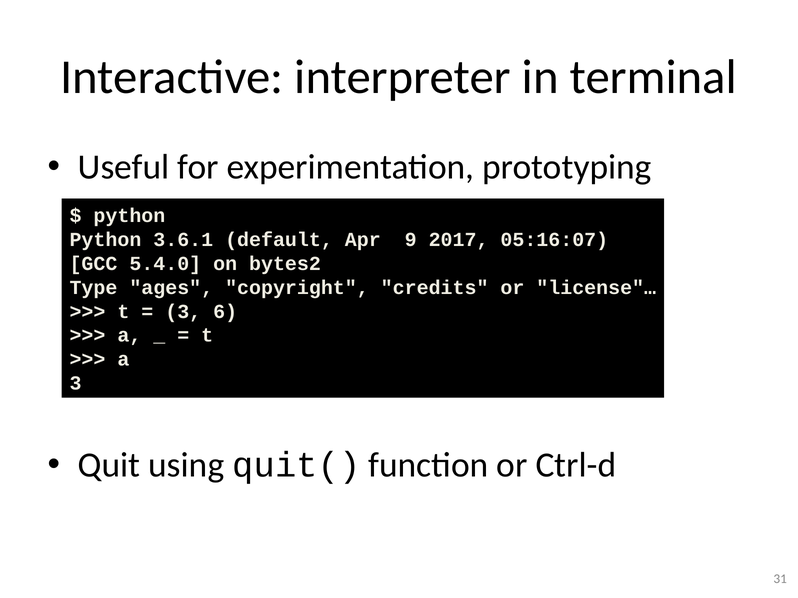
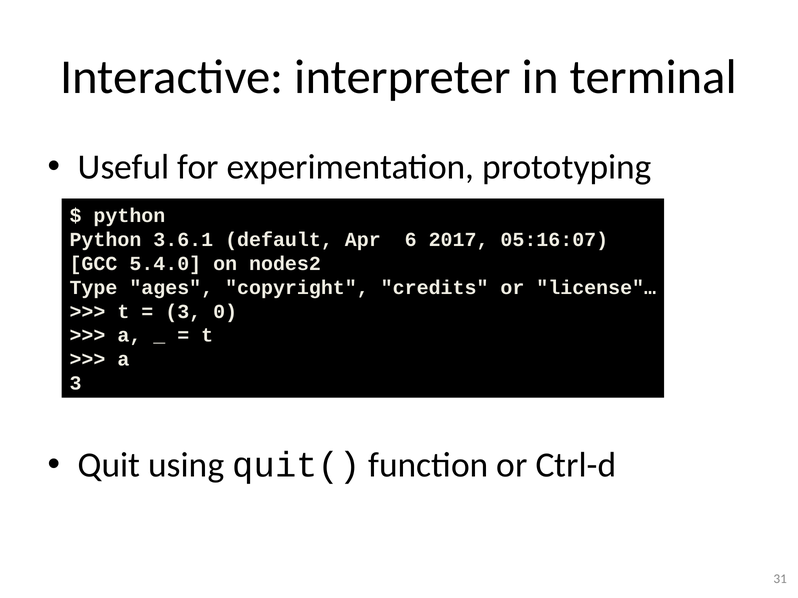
9: 9 -> 6
bytes2: bytes2 -> nodes2
6: 6 -> 0
